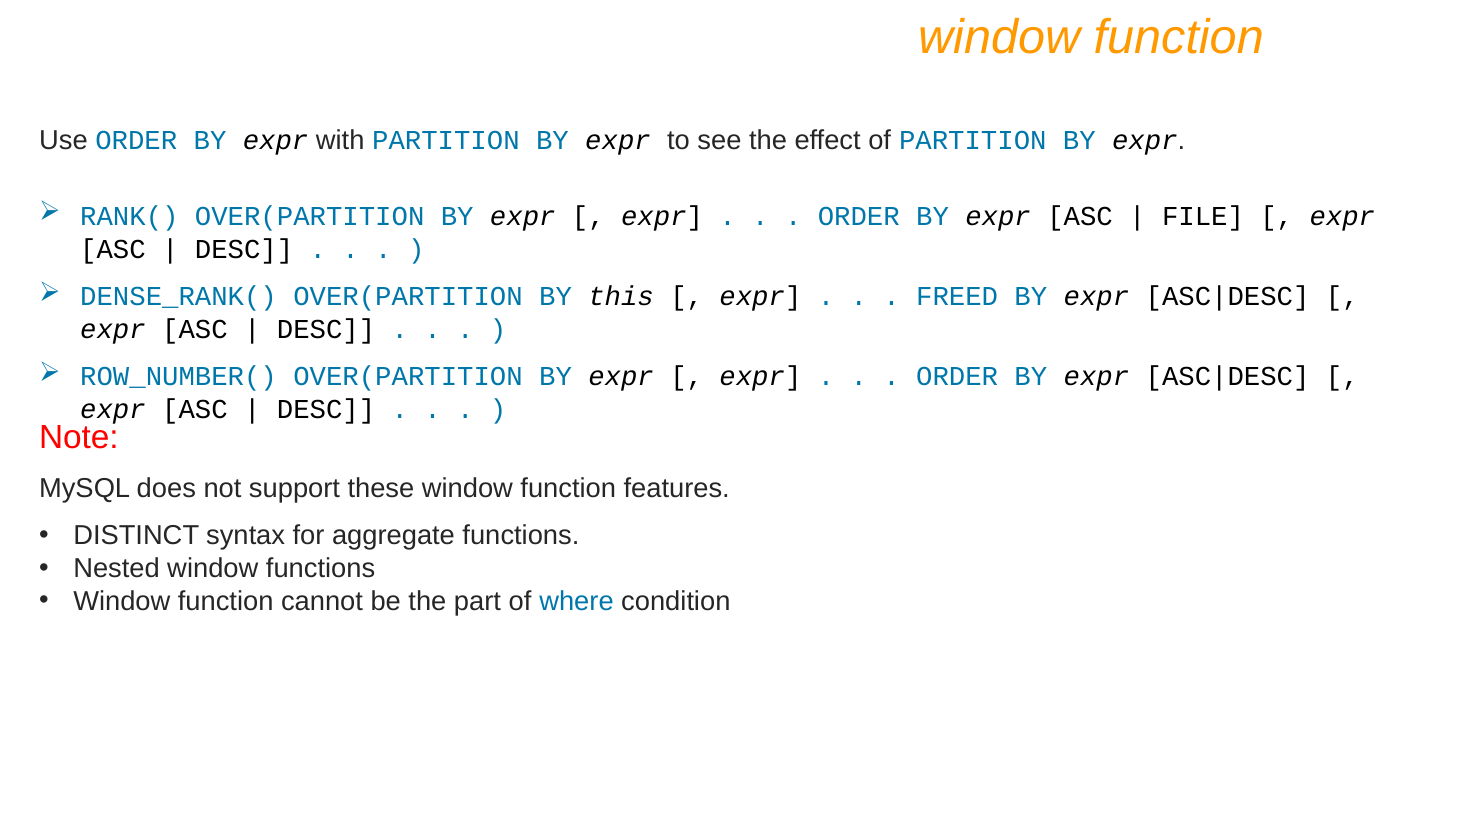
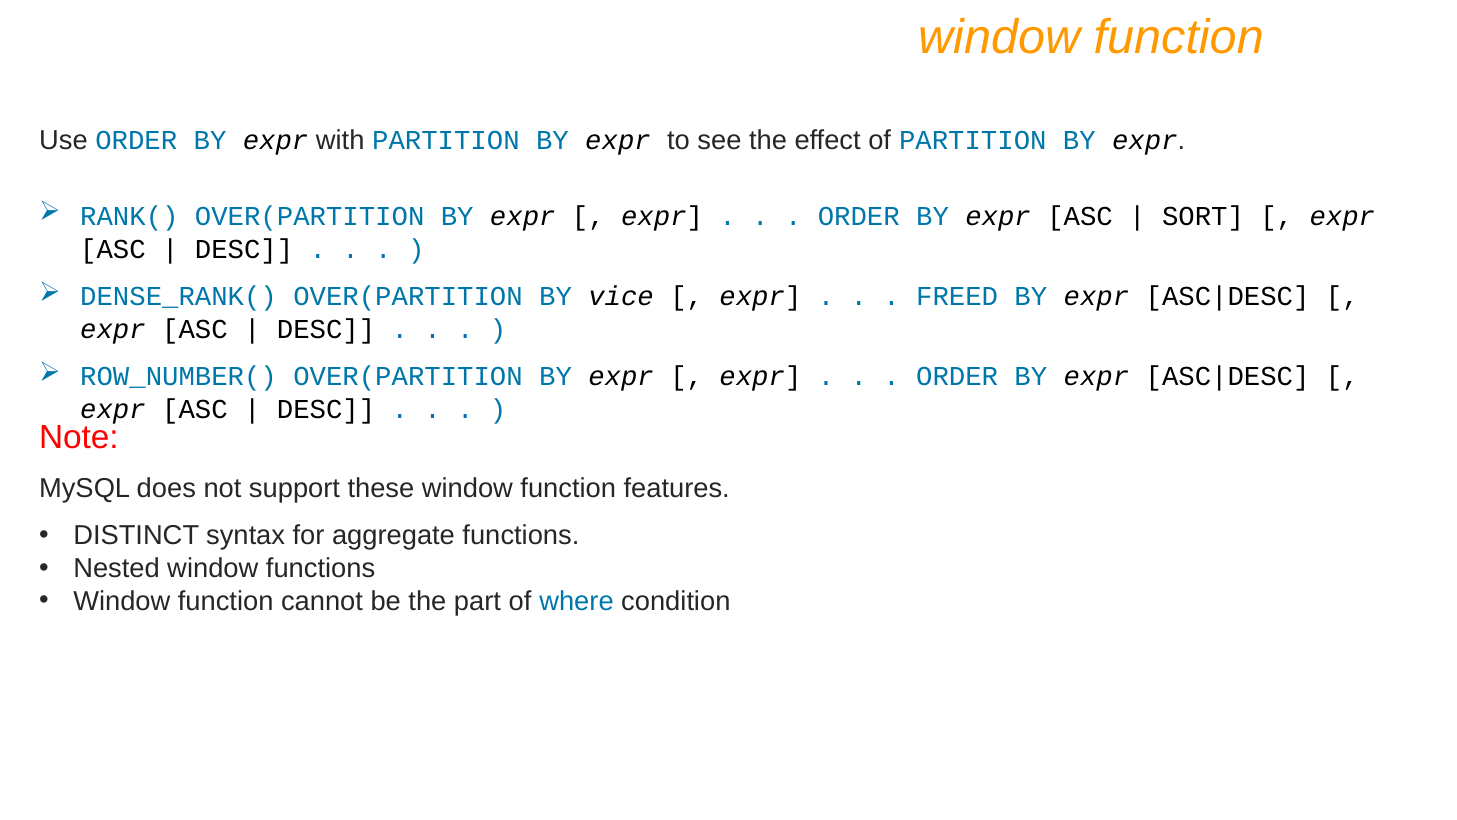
FILE: FILE -> SORT
this: this -> vice
